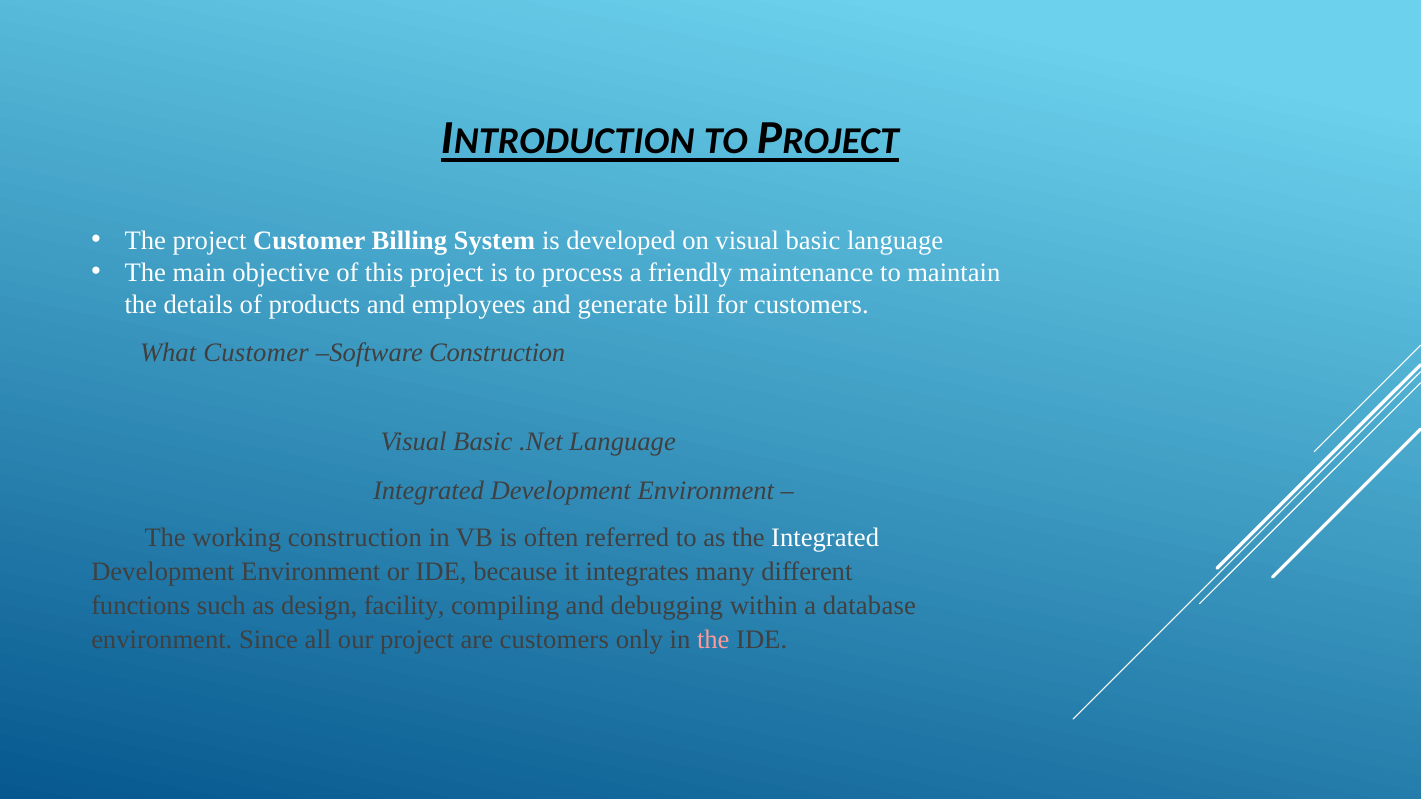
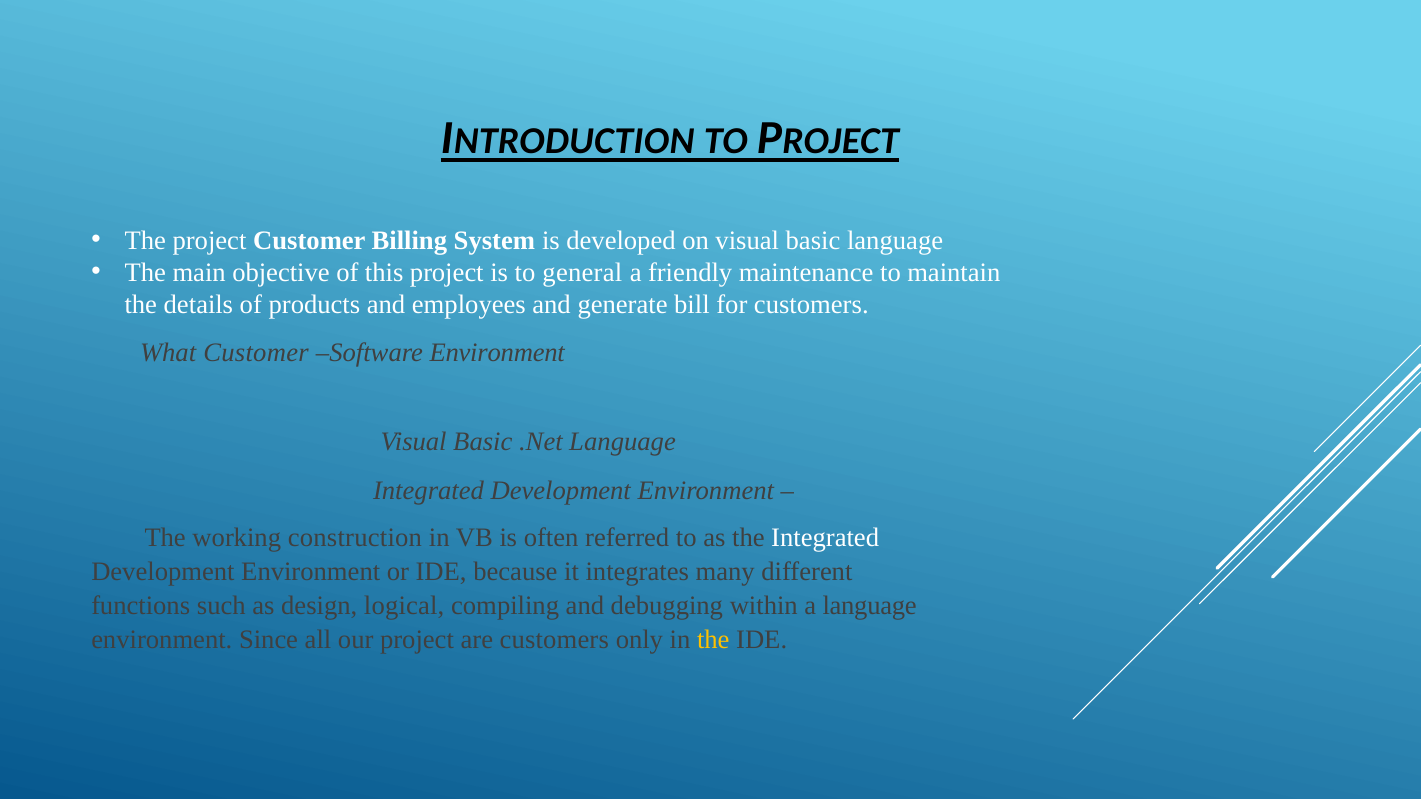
process: process -> general
Software Construction: Construction -> Environment
facility: facility -> logical
a database: database -> language
the at (713, 640) colour: pink -> yellow
